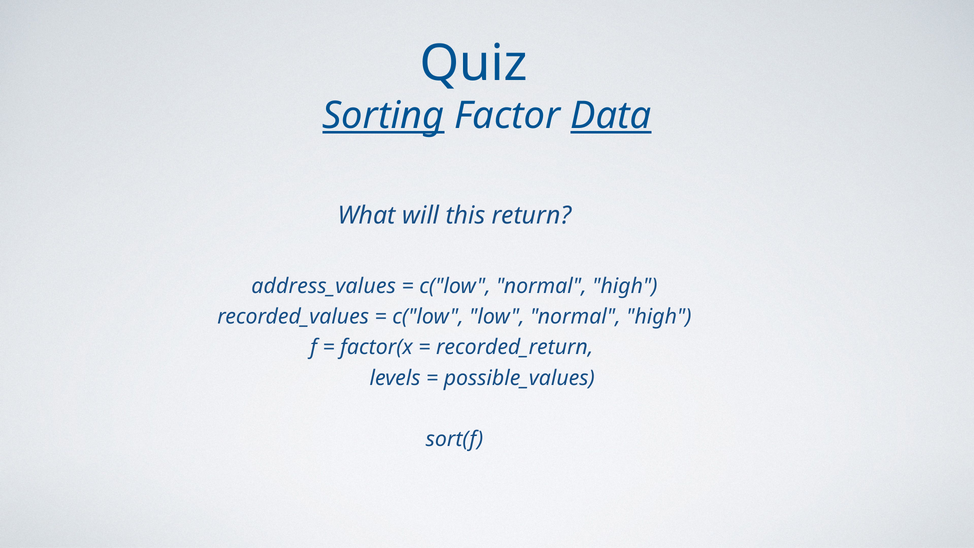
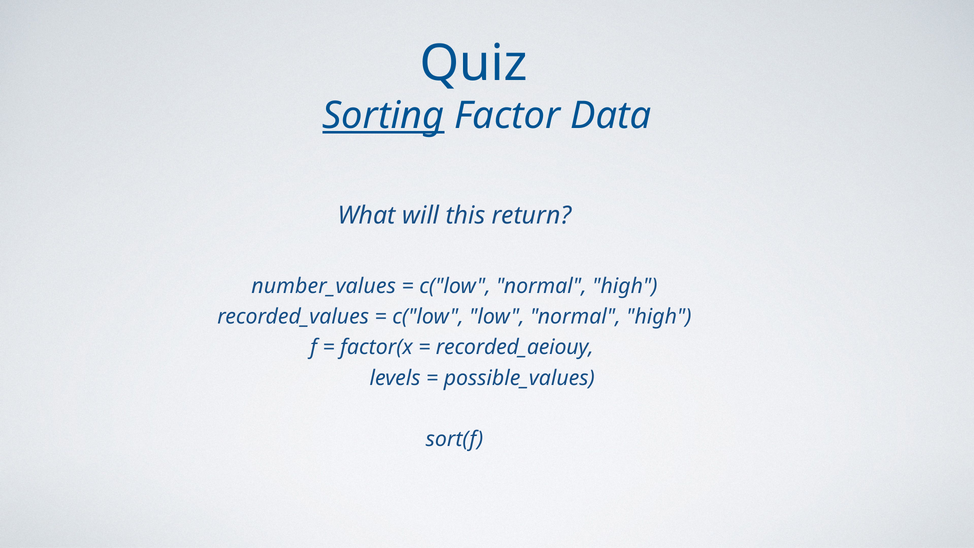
Data underline: present -> none
address_values: address_values -> number_values
recorded_return: recorded_return -> recorded_aeiouy
